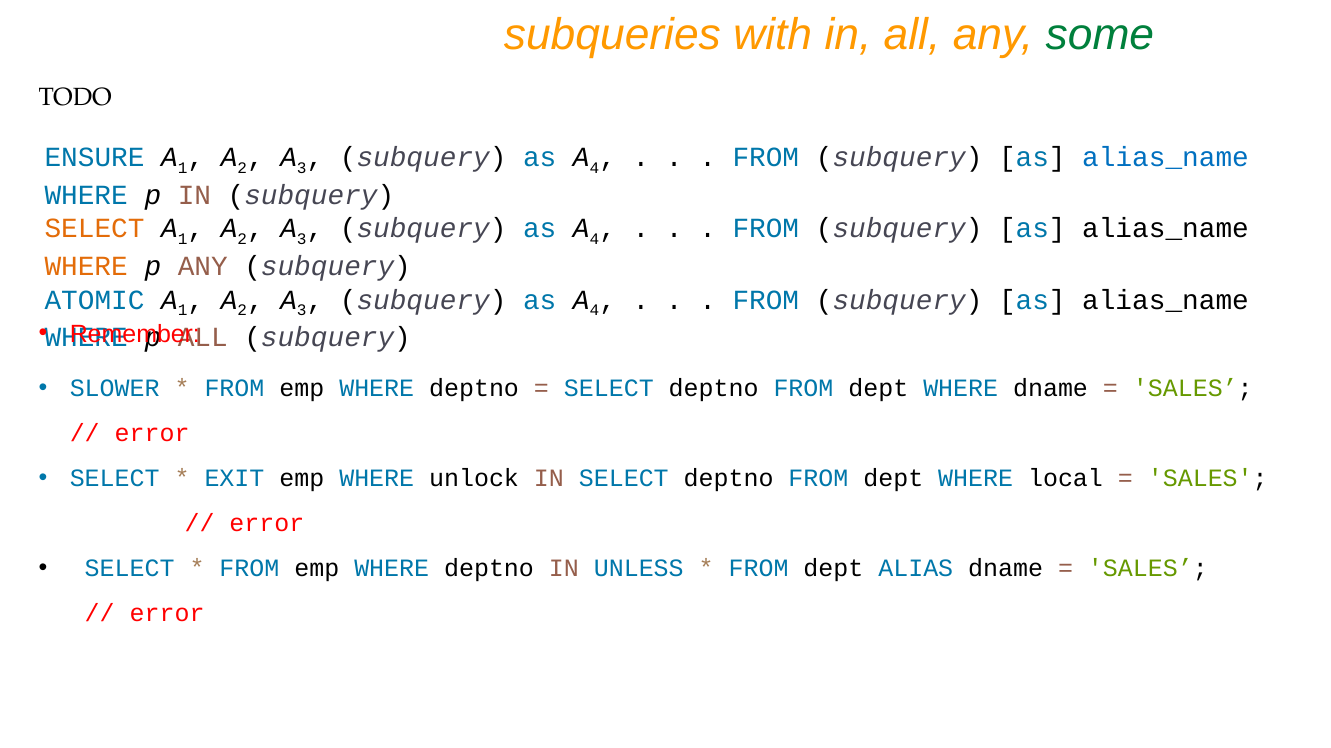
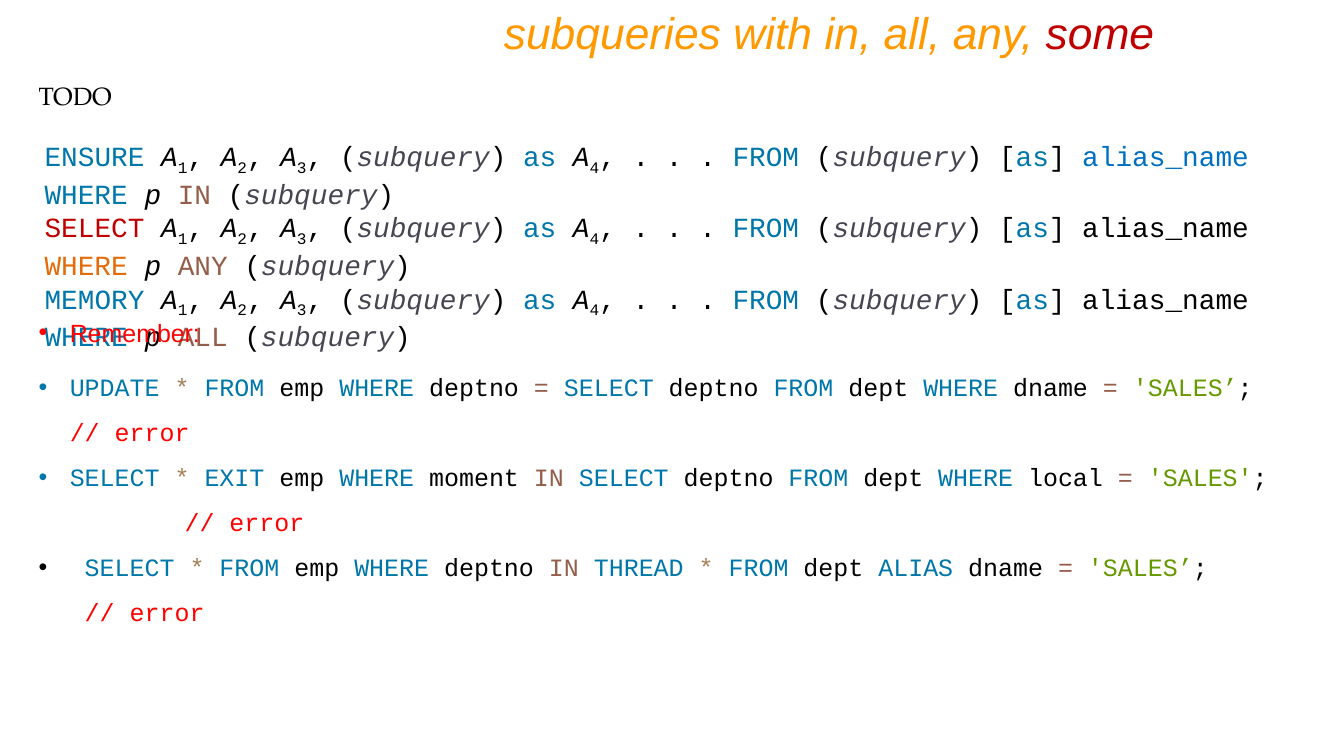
some colour: green -> red
SELECT at (95, 229) colour: orange -> red
ATOMIC: ATOMIC -> MEMORY
SLOWER: SLOWER -> UPDATE
unlock: unlock -> moment
UNLESS: UNLESS -> THREAD
